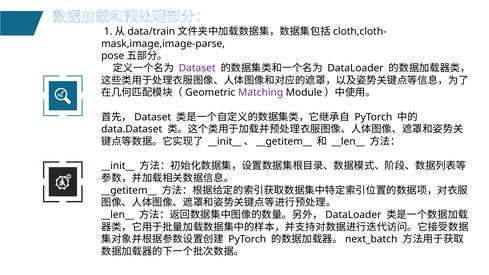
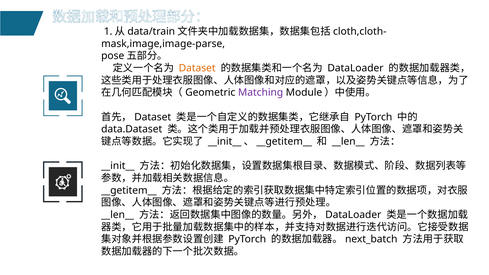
Dataset at (197, 68) colour: purple -> orange
